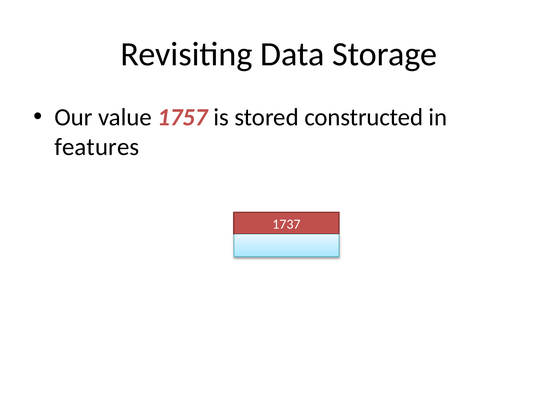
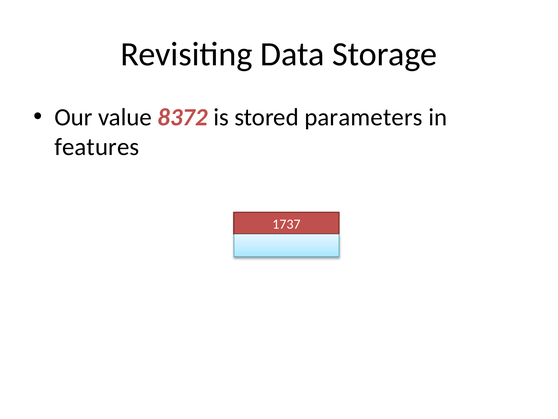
1757: 1757 -> 8372
constructed: constructed -> parameters
